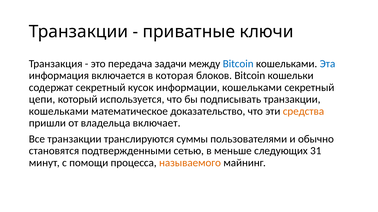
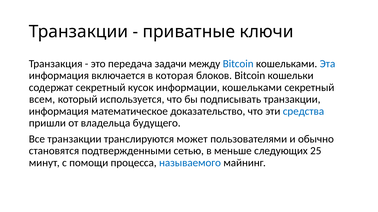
цепи: цепи -> всем
кошельками at (59, 112): кошельками -> информация
средства colour: orange -> blue
включает: включает -> будущего
суммы: суммы -> может
31: 31 -> 25
называемого colour: orange -> blue
